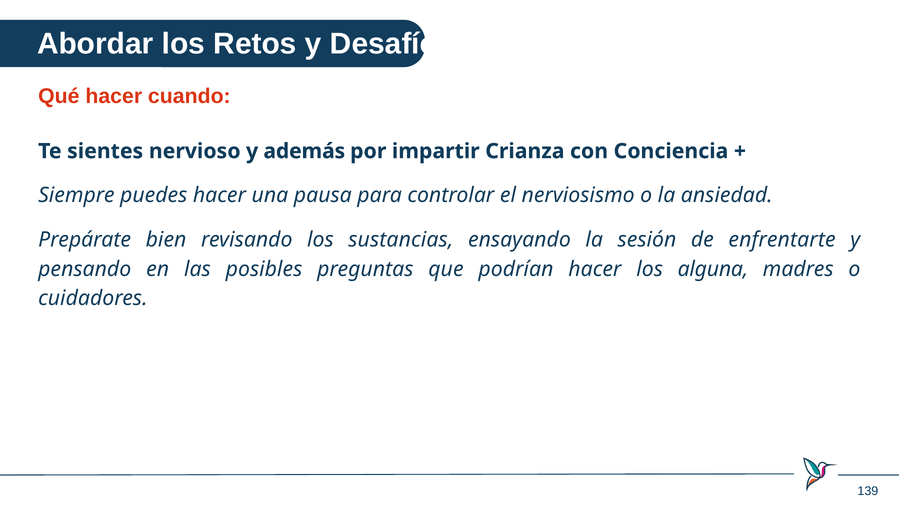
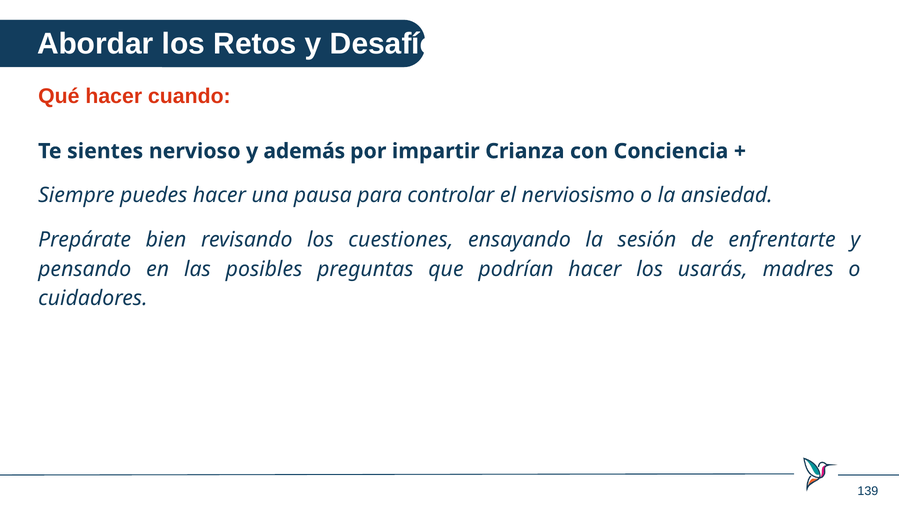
sustancias: sustancias -> cuestiones
alguna: alguna -> usarás
